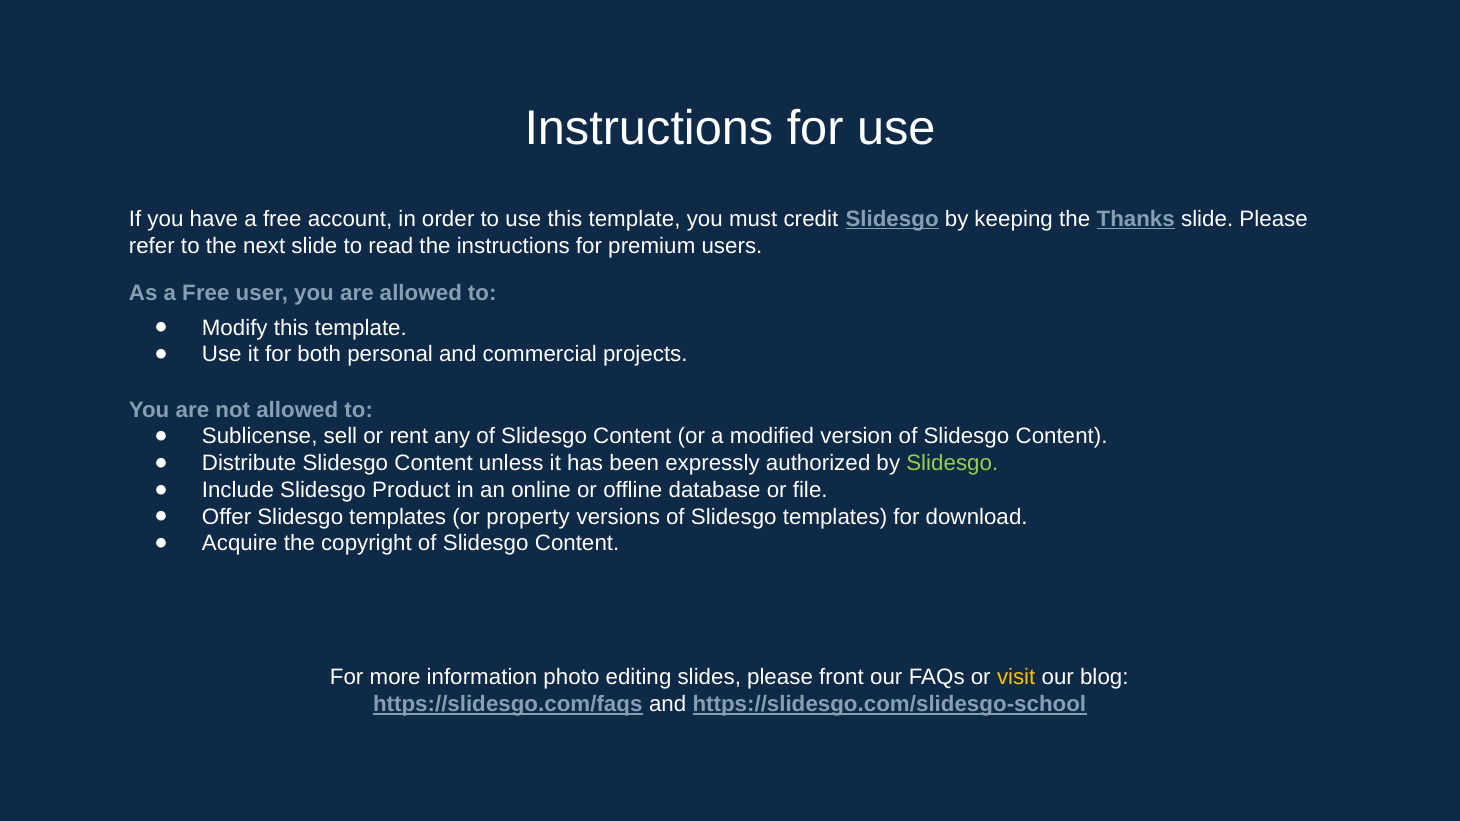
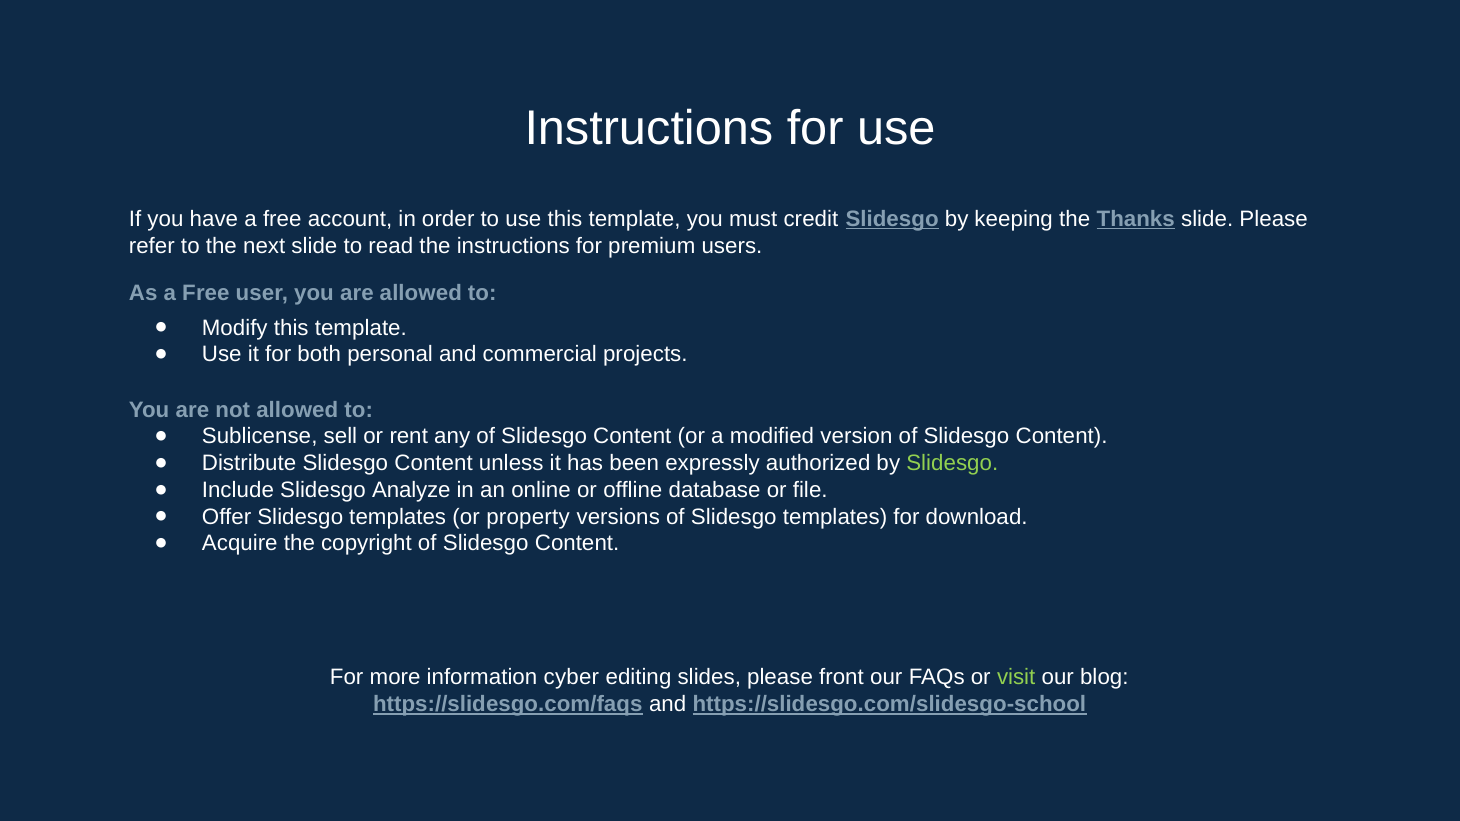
Product: Product -> Analyze
photo: photo -> cyber
visit colour: yellow -> light green
